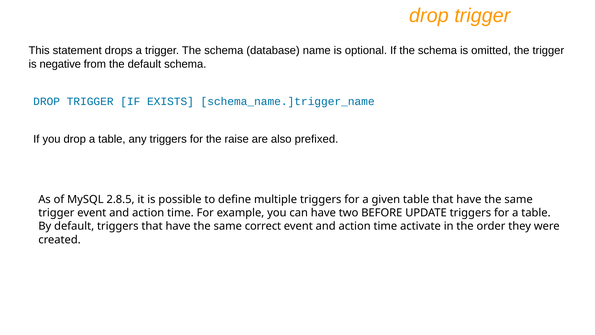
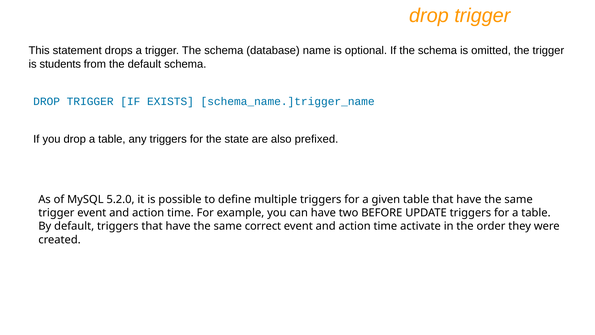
negative: negative -> students
raise: raise -> state
2.8.5: 2.8.5 -> 5.2.0
